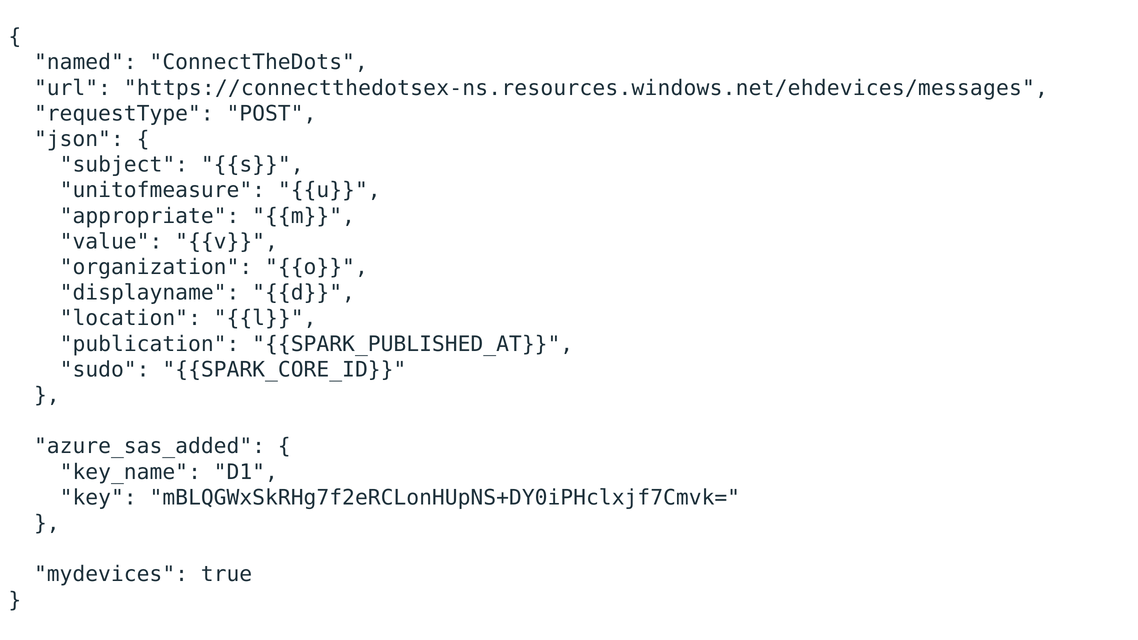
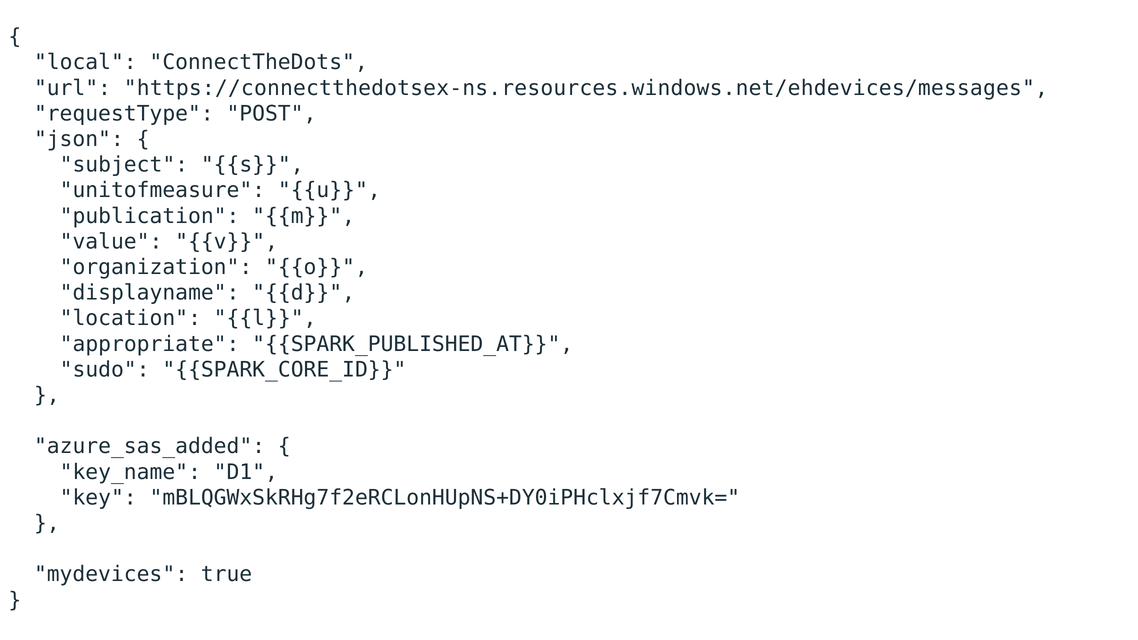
named: named -> local
appropriate: appropriate -> publication
publication: publication -> appropriate
